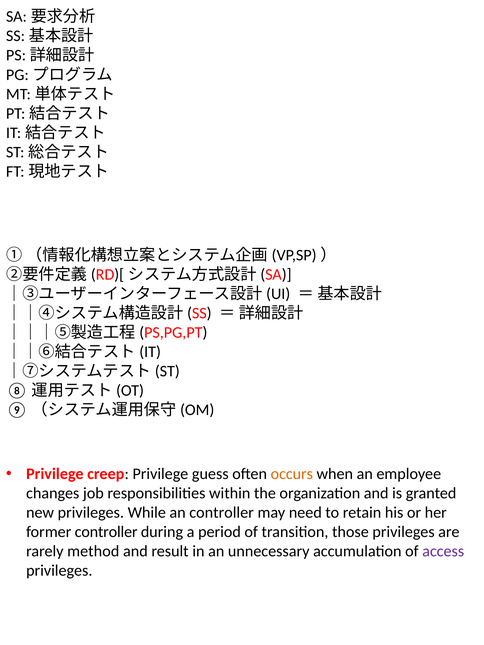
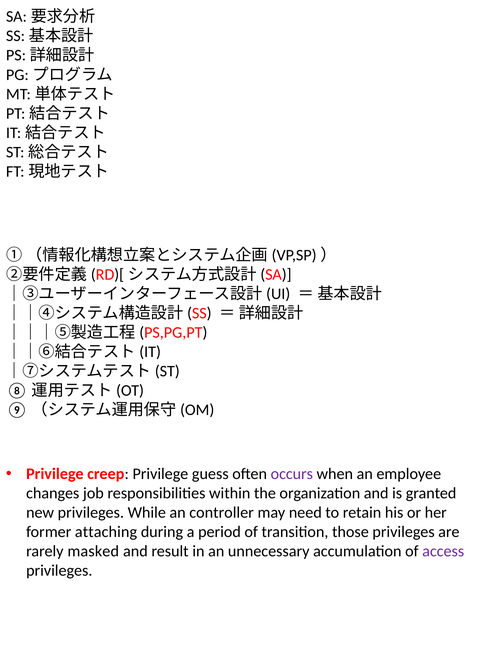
occurs colour: orange -> purple
former controller: controller -> attaching
method: method -> masked
